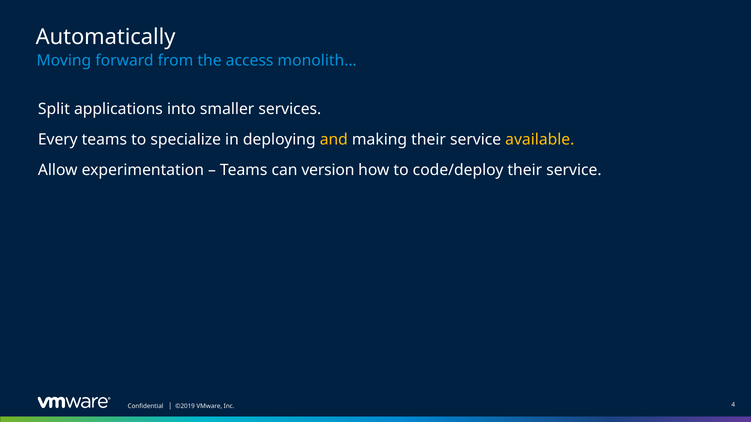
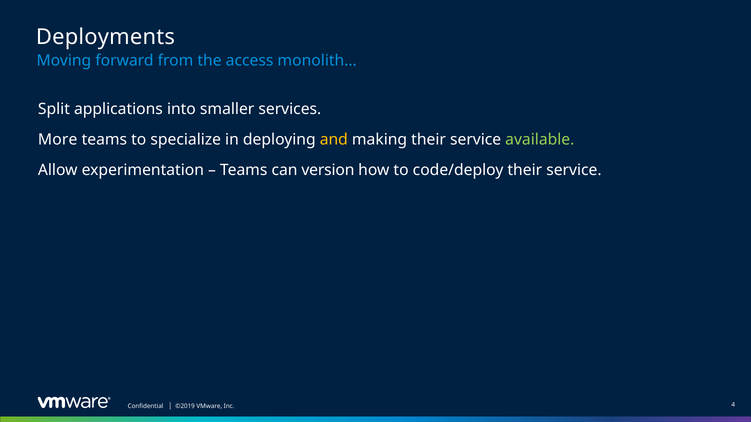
Automatically: Automatically -> Deployments
Every: Every -> More
available colour: yellow -> light green
